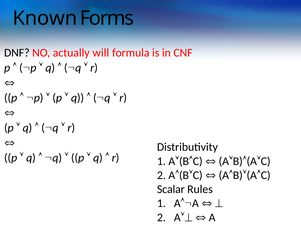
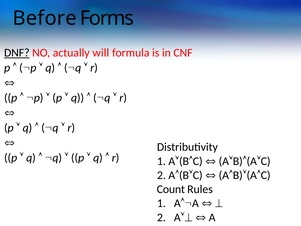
Known: Known -> Before
DNF underline: none -> present
Scalar: Scalar -> Count
